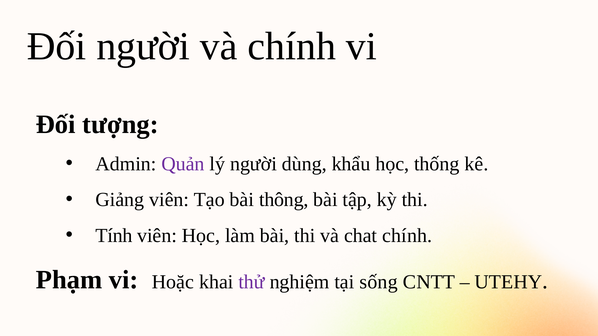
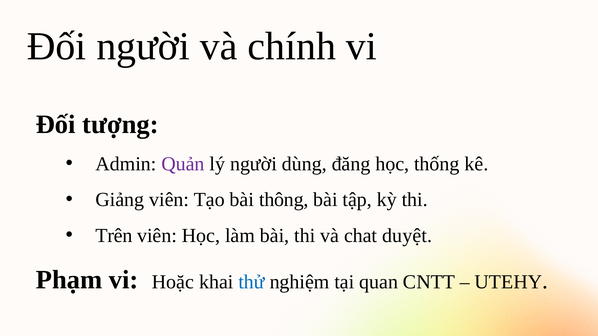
khẩu: khẩu -> đăng
Tính: Tính -> Trên
chat chính: chính -> duyệt
thử colour: purple -> blue
sống: sống -> quan
